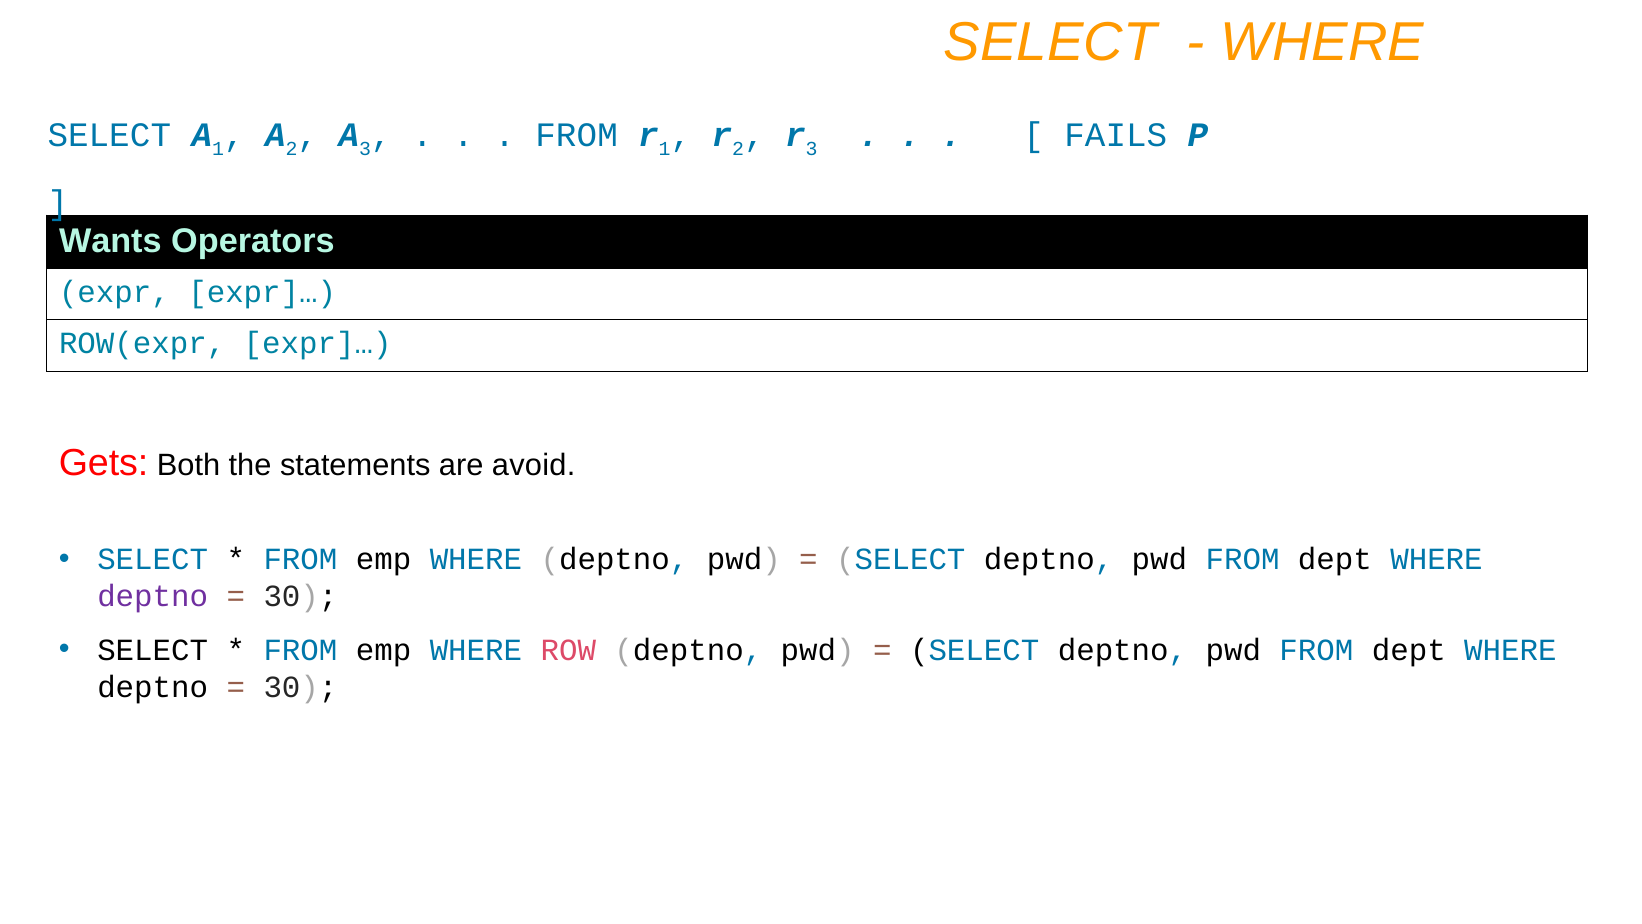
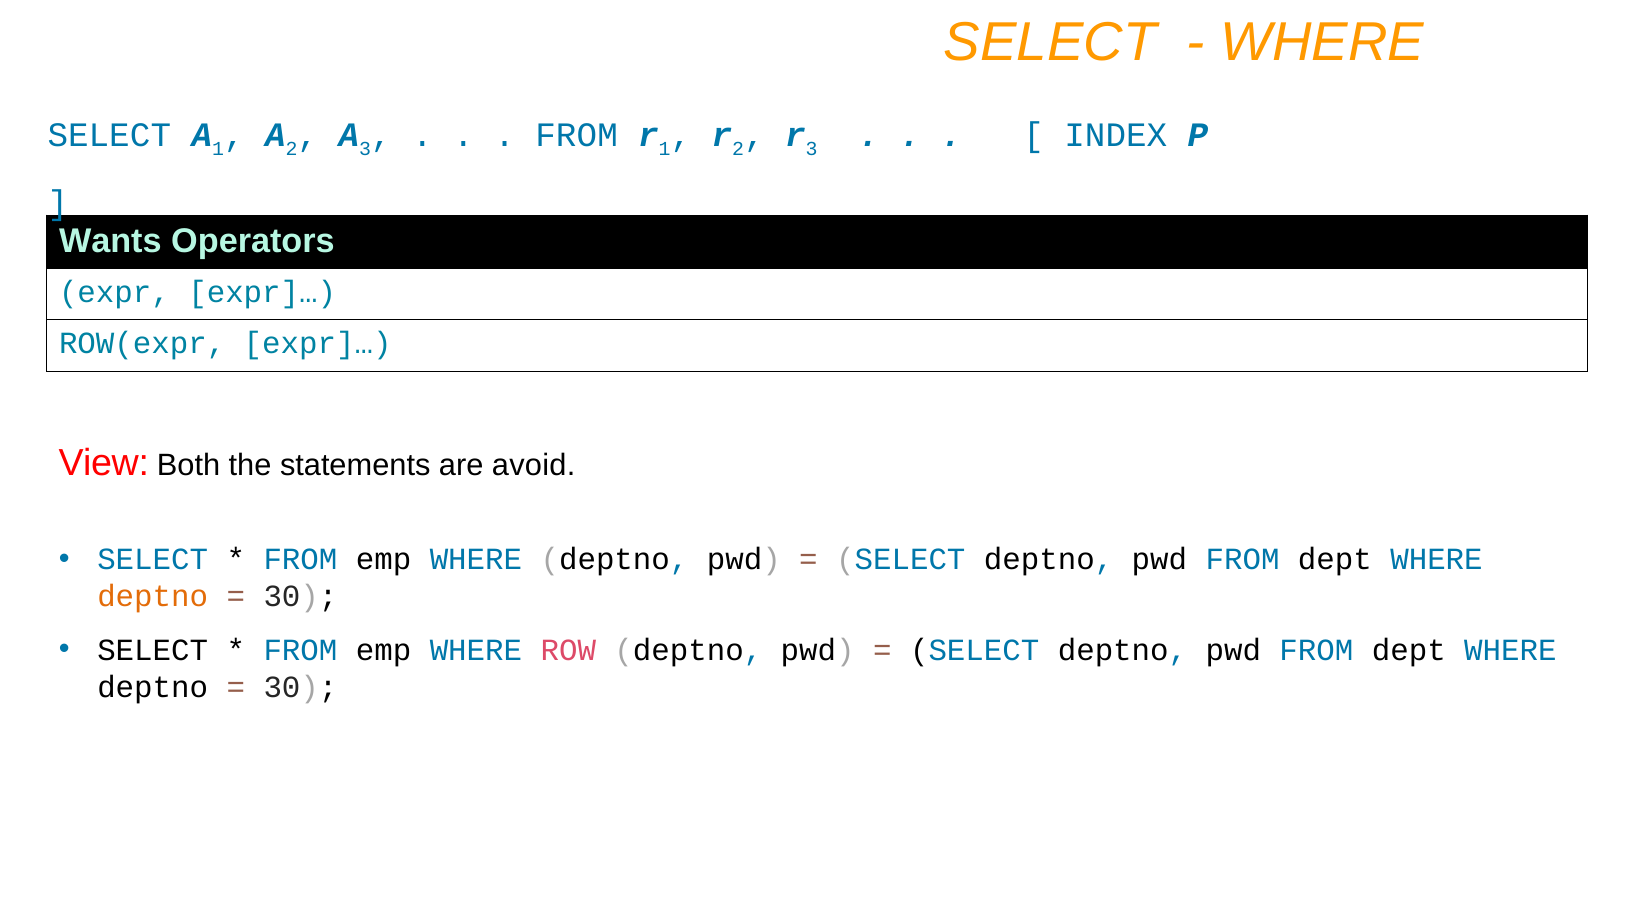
FAILS: FAILS -> INDEX
Gets: Gets -> View
deptno at (153, 596) colour: purple -> orange
